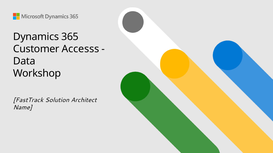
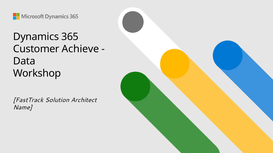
Accesss: Accesss -> Achieve
